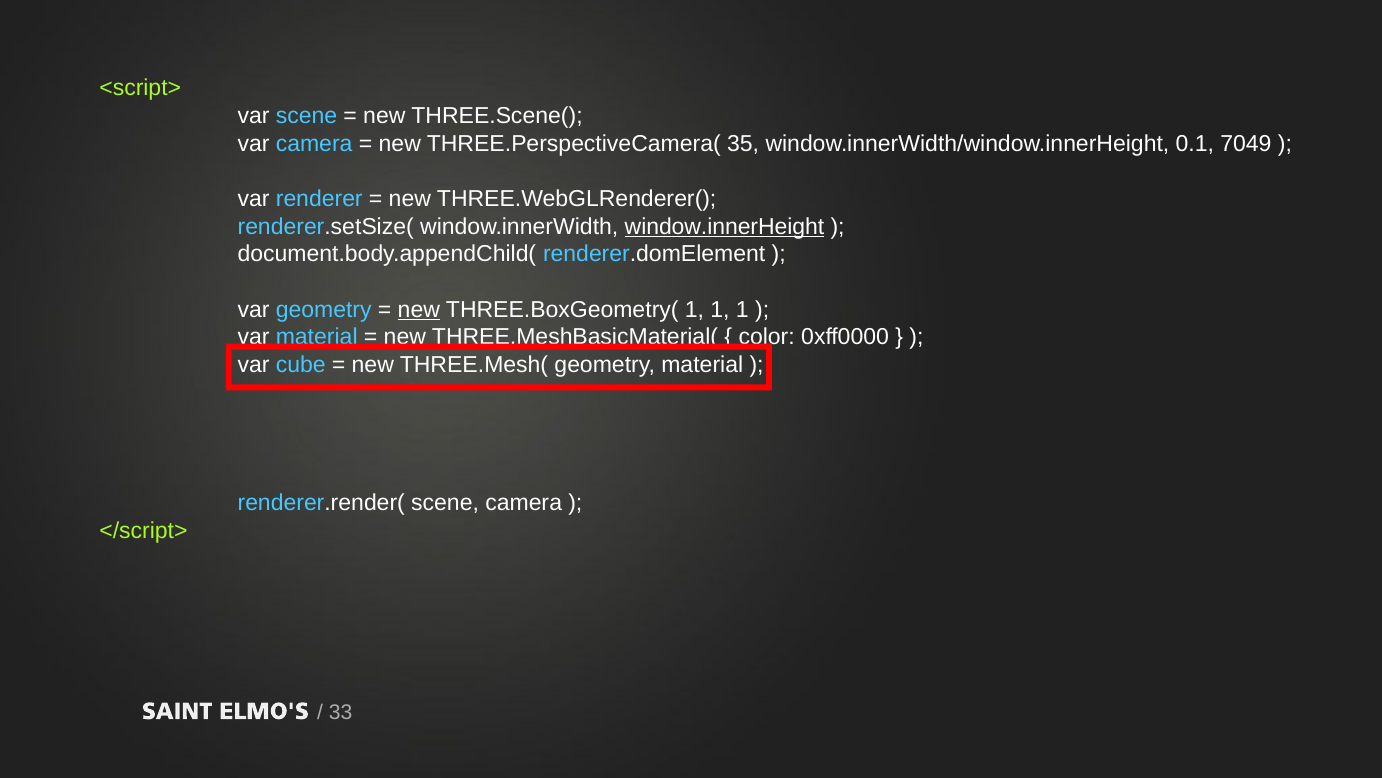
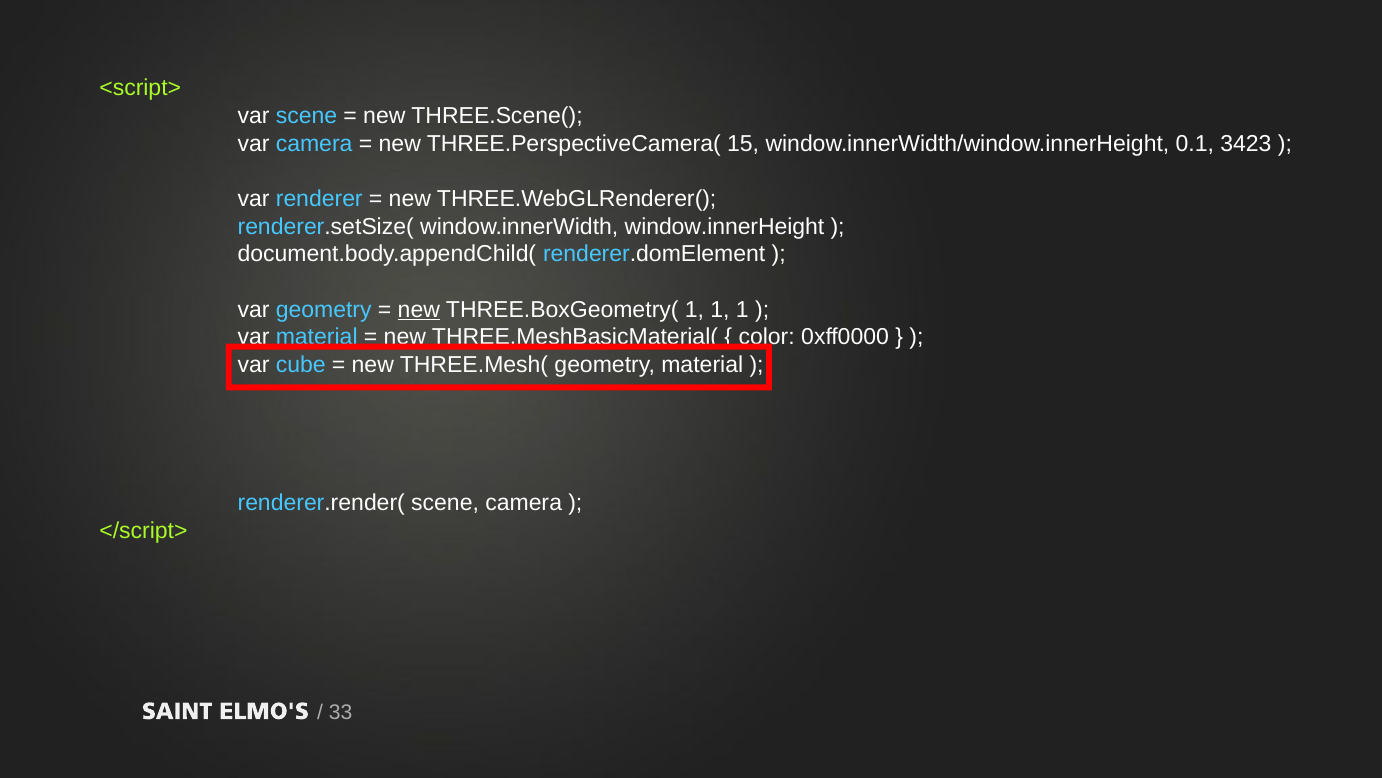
35: 35 -> 15
7049: 7049 -> 3423
window.innerHeight underline: present -> none
